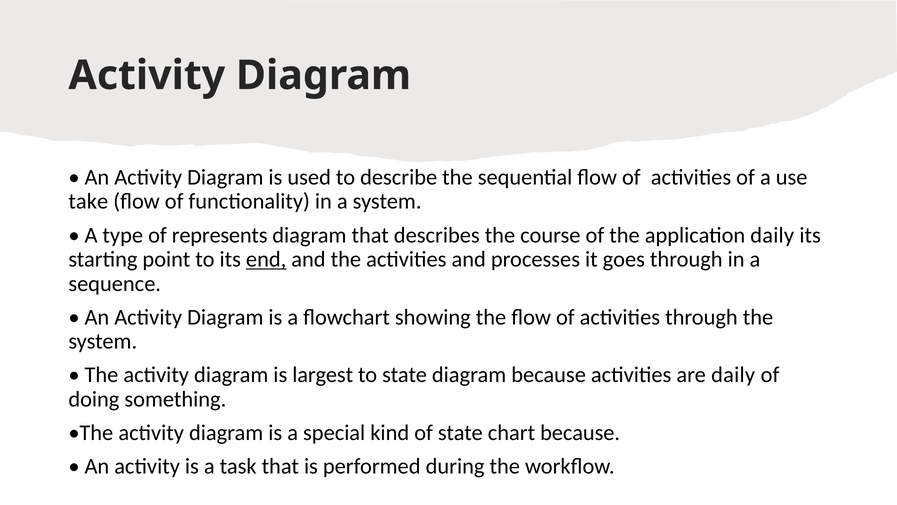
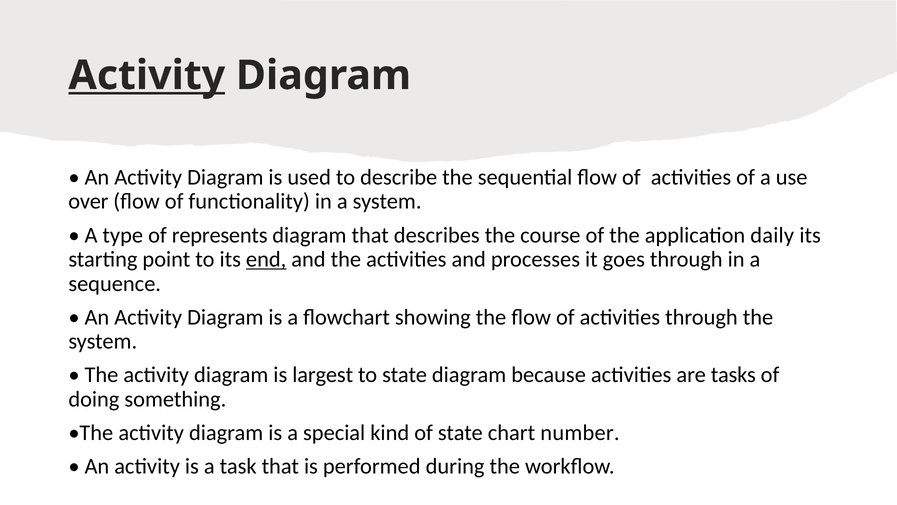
Activity at (147, 75) underline: none -> present
take: take -> over
are daily: daily -> tasks
chart because: because -> number
